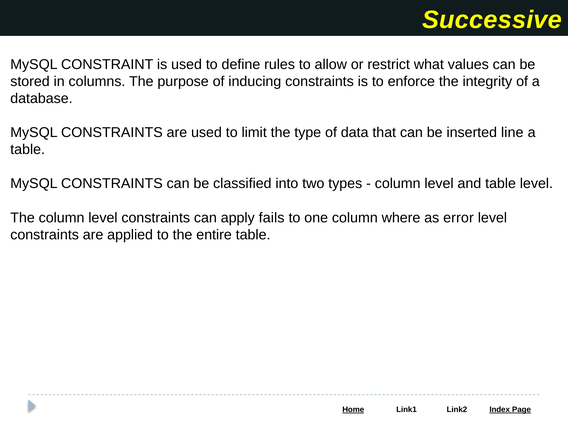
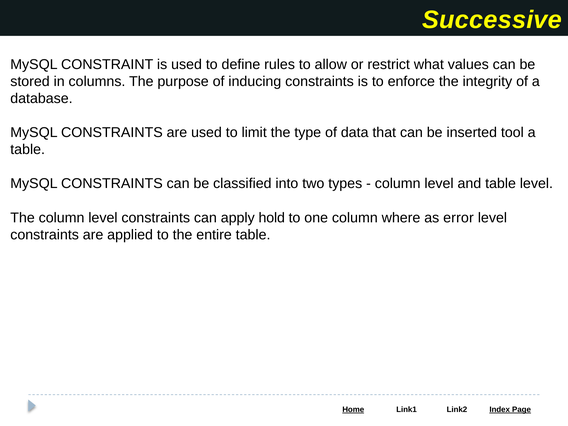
line: line -> tool
fails: fails -> hold
